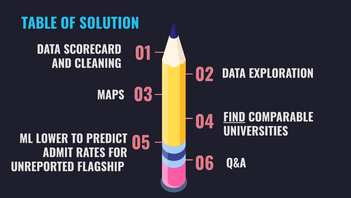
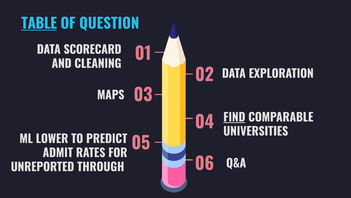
TABLE underline: none -> present
SOLUTION: SOLUTION -> QUESTION
FLAGSHIP: FLAGSHIP -> THROUGH
